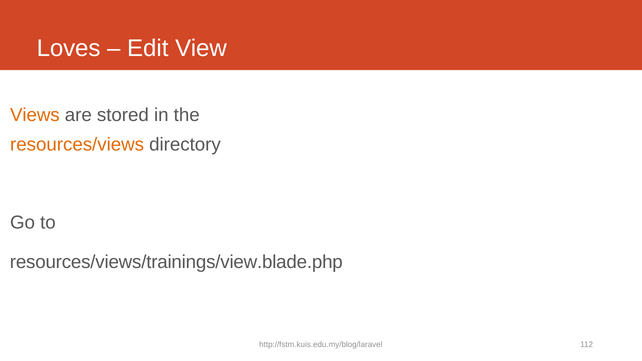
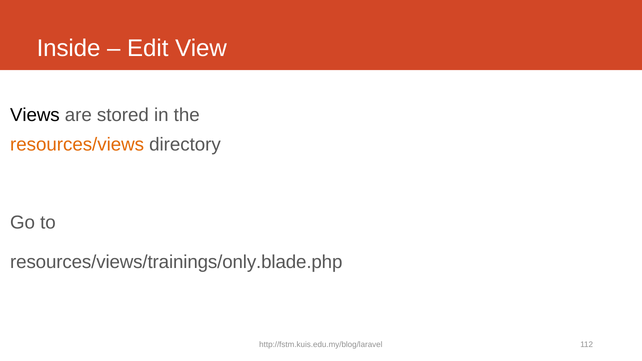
Loves: Loves -> Inside
Views colour: orange -> black
resources/views/trainings/view.blade.php: resources/views/trainings/view.blade.php -> resources/views/trainings/only.blade.php
